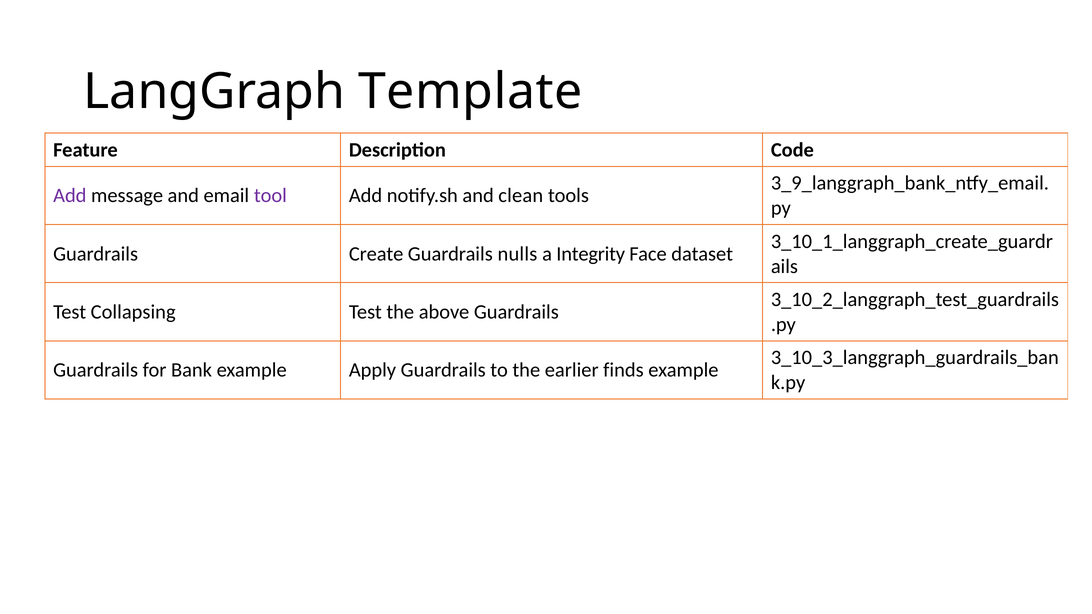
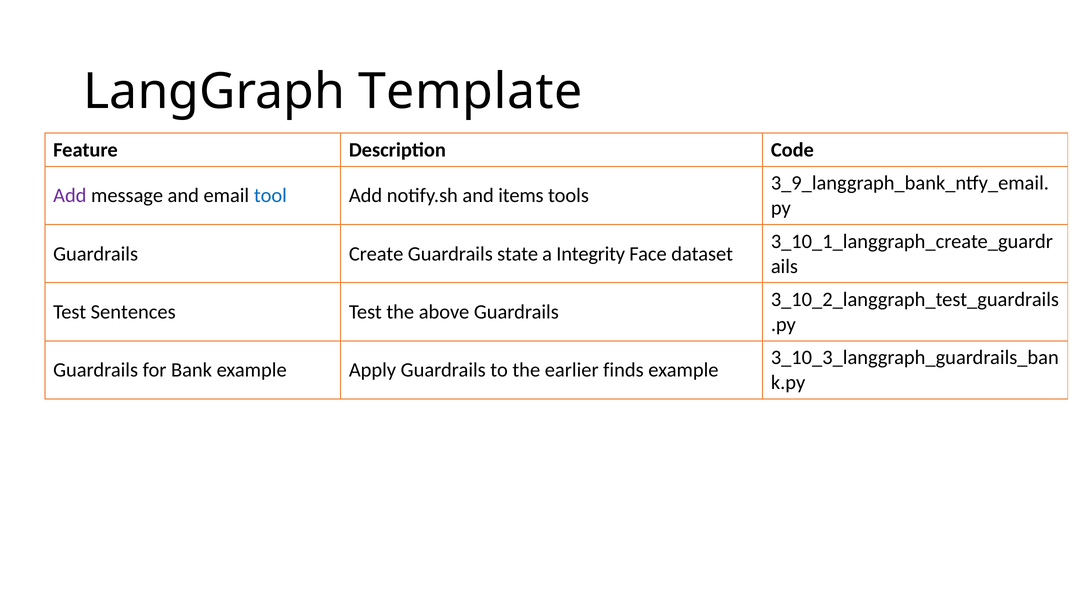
tool colour: purple -> blue
clean: clean -> items
nulls: nulls -> state
Collapsing: Collapsing -> Sentences
